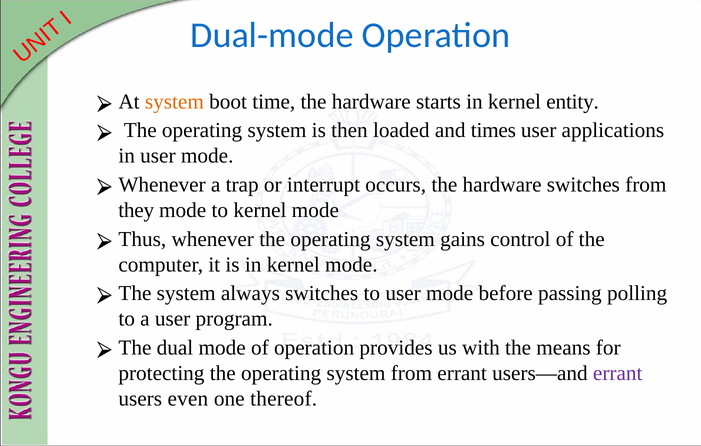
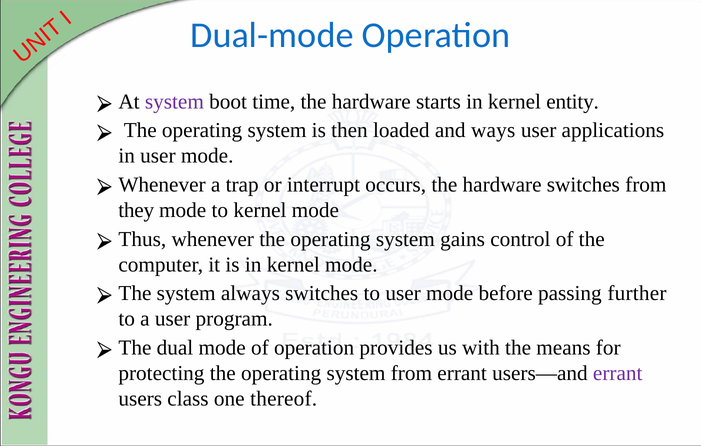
system at (174, 102) colour: orange -> purple
times: times -> ways
polling: polling -> further
even: even -> class
